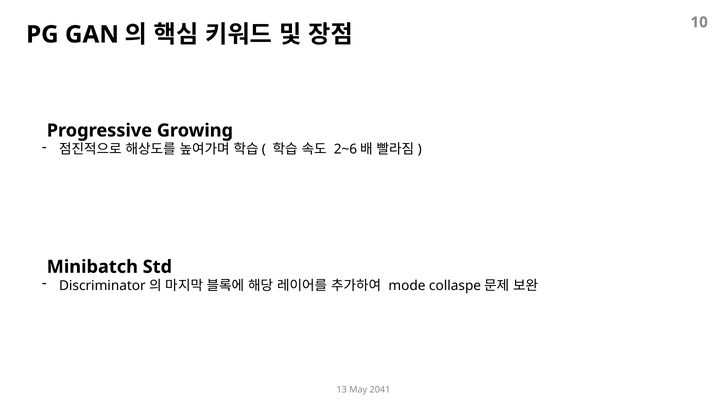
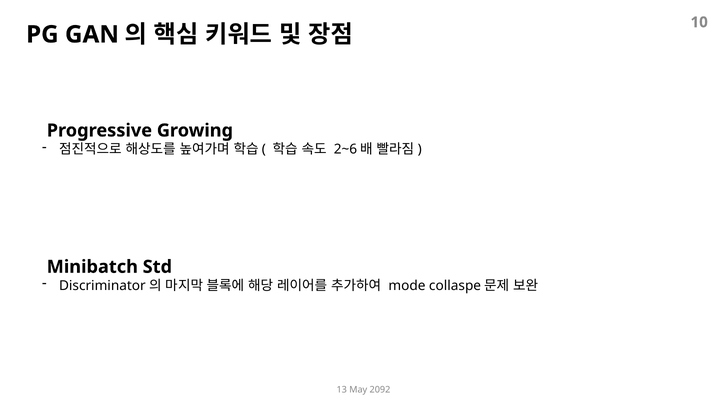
2041: 2041 -> 2092
